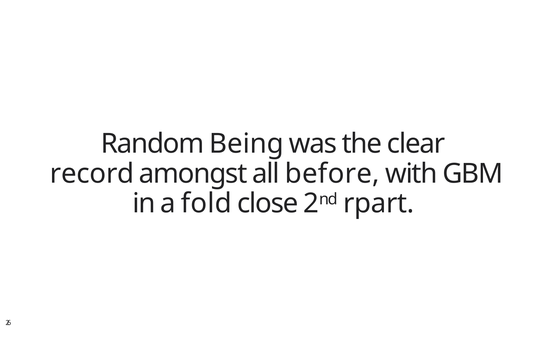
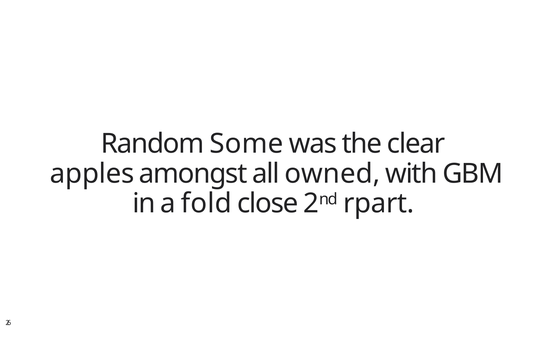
Being: Being -> Some
record: record -> apples
before: before -> owned
